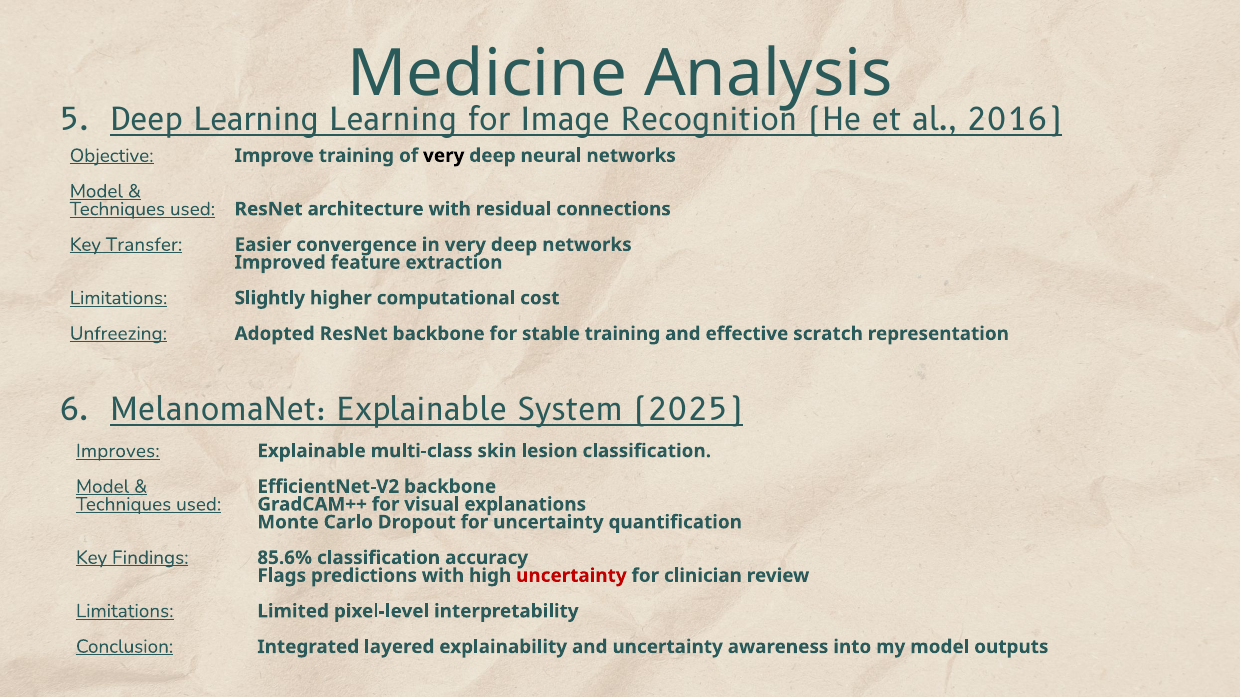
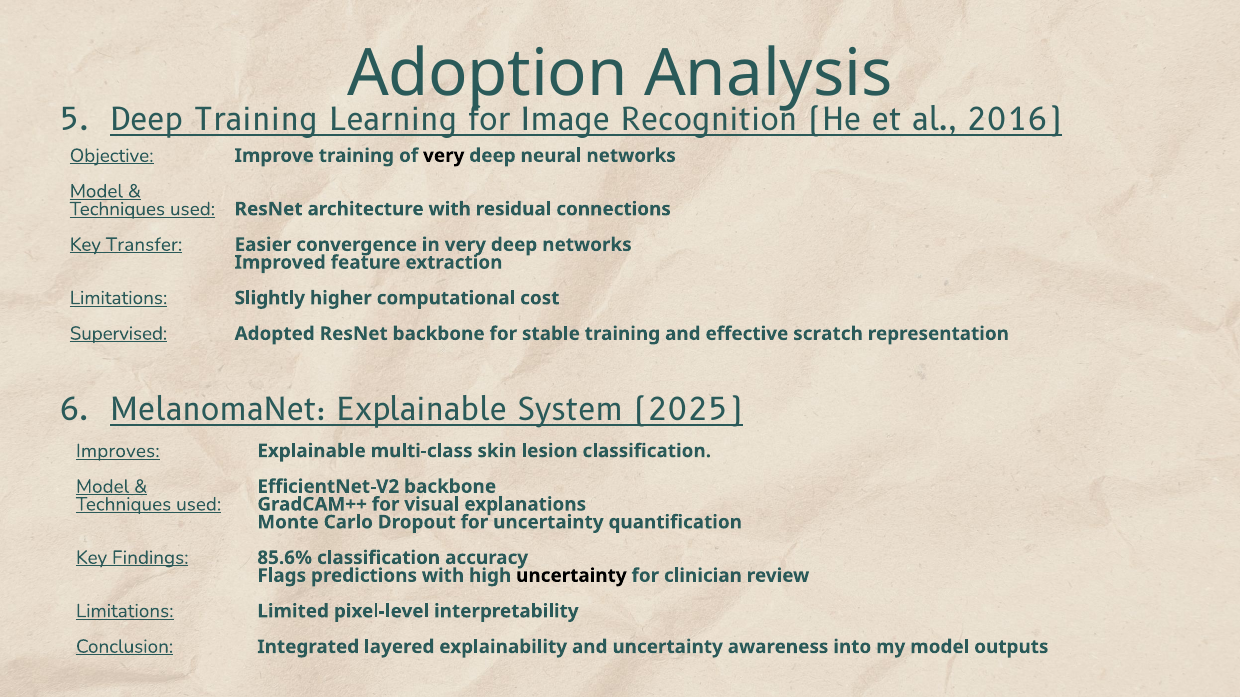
Medicine: Medicine -> Adoption
Deep Learning: Learning -> Training
Unfreezing: Unfreezing -> Supervised
uncertainty at (571, 576) colour: red -> black
